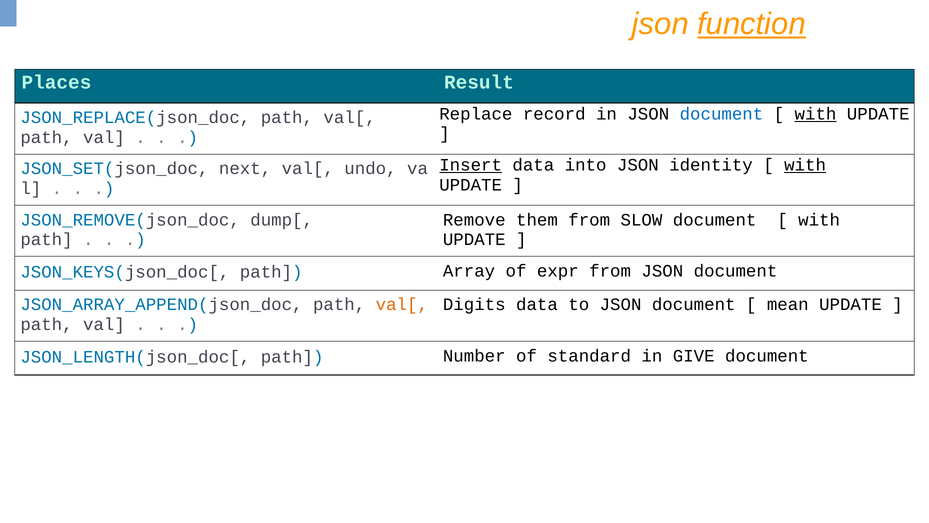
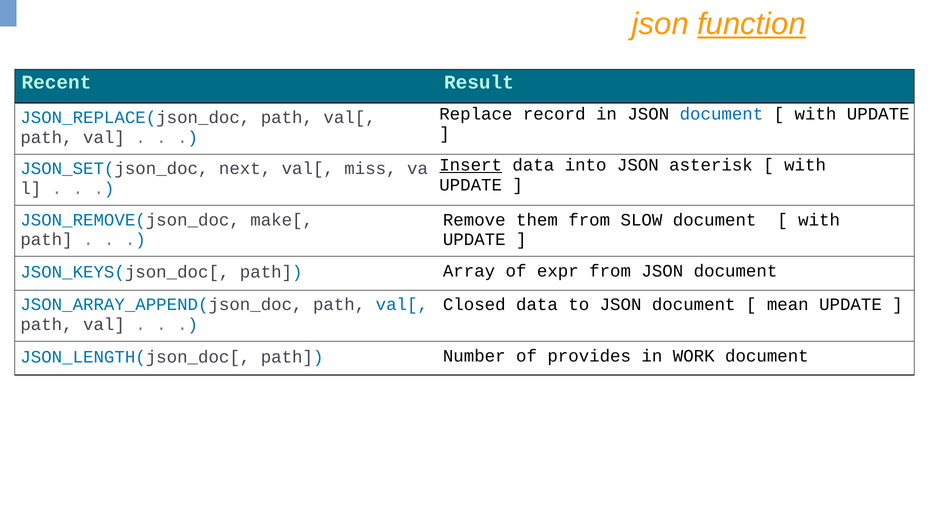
Places: Places -> Recent
with at (816, 114) underline: present -> none
identity: identity -> asterisk
with at (805, 165) underline: present -> none
undo: undo -> miss
dump[: dump[ -> make[
val[ at (402, 304) colour: orange -> blue
Digits: Digits -> Closed
standard: standard -> provides
GIVE: GIVE -> WORK
